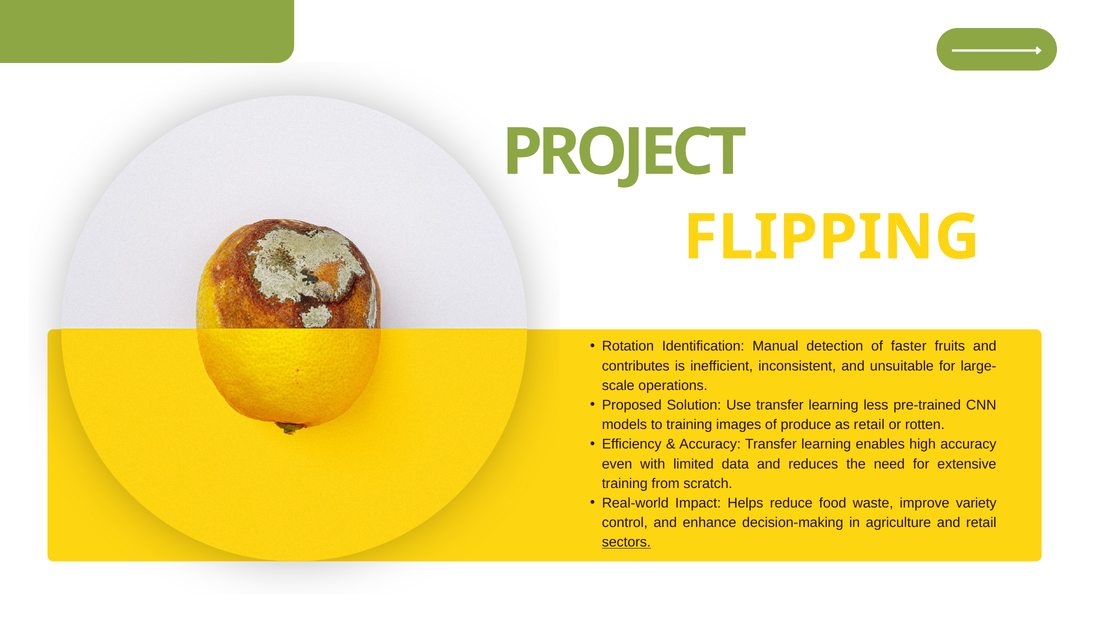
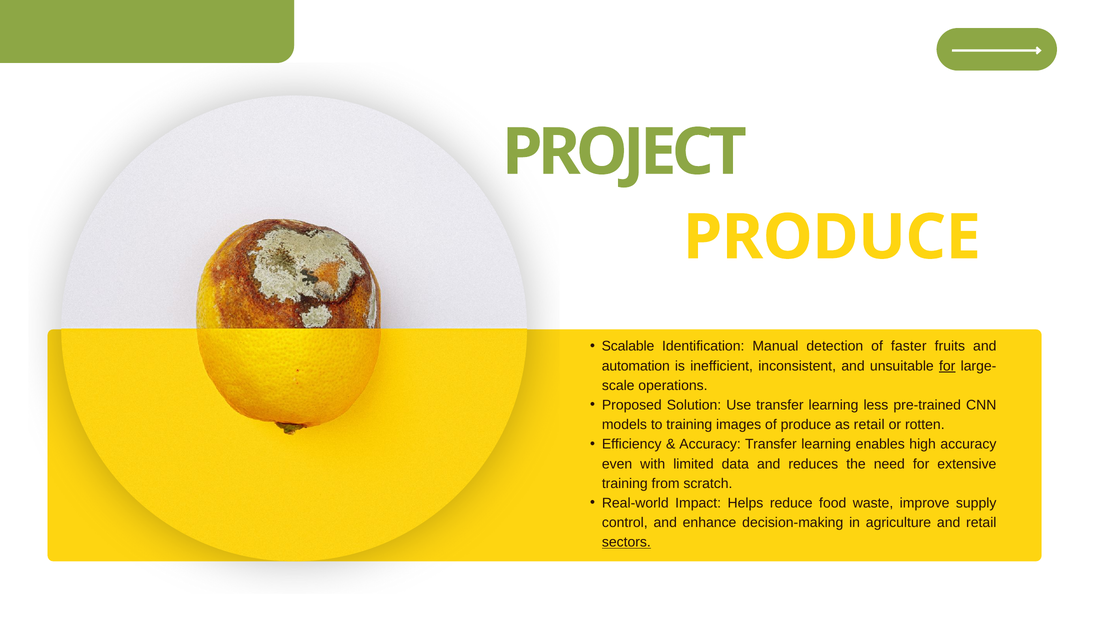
FLIPPING at (832, 237): FLIPPING -> PRODUCE
Rotation: Rotation -> Scalable
contributes: contributes -> automation
for at (947, 366) underline: none -> present
variety: variety -> supply
